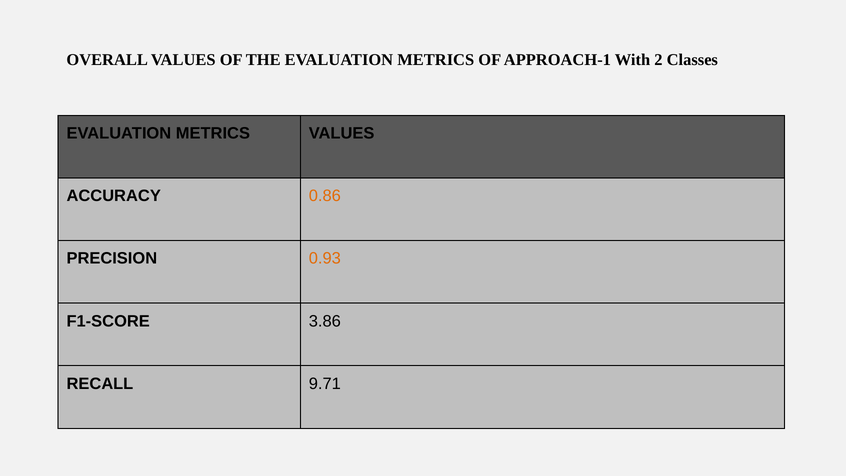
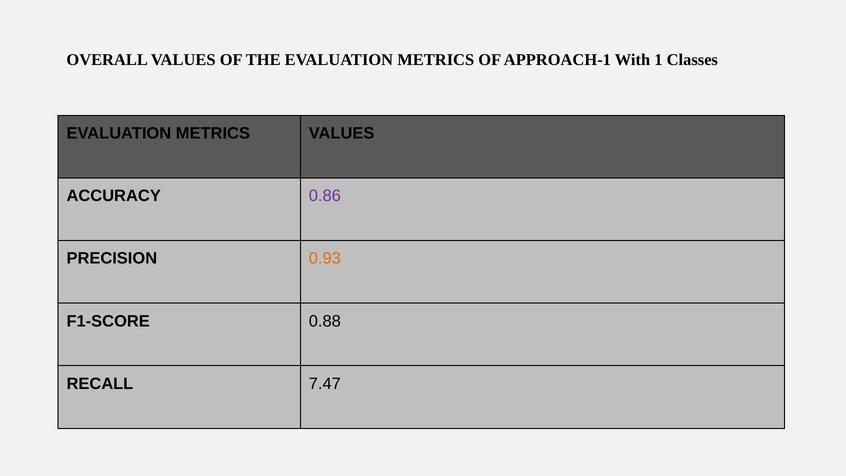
2: 2 -> 1
0.86 colour: orange -> purple
3.86: 3.86 -> 0.88
9.71: 9.71 -> 7.47
